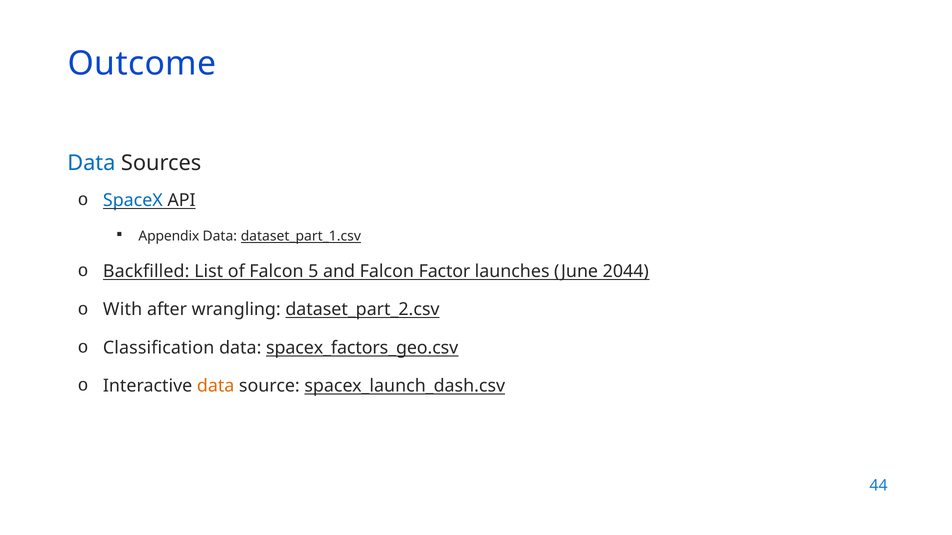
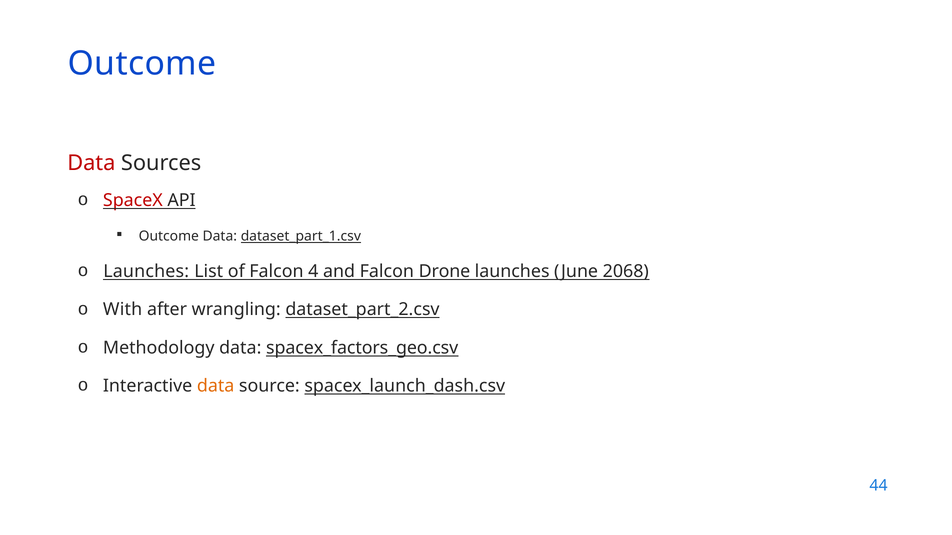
Data at (91, 163) colour: blue -> red
SpaceX colour: blue -> red
Appendix at (169, 236): Appendix -> Outcome
Backfilled at (146, 272): Backfilled -> Launches
5: 5 -> 4
Factor: Factor -> Drone
2044: 2044 -> 2068
Classification: Classification -> Methodology
